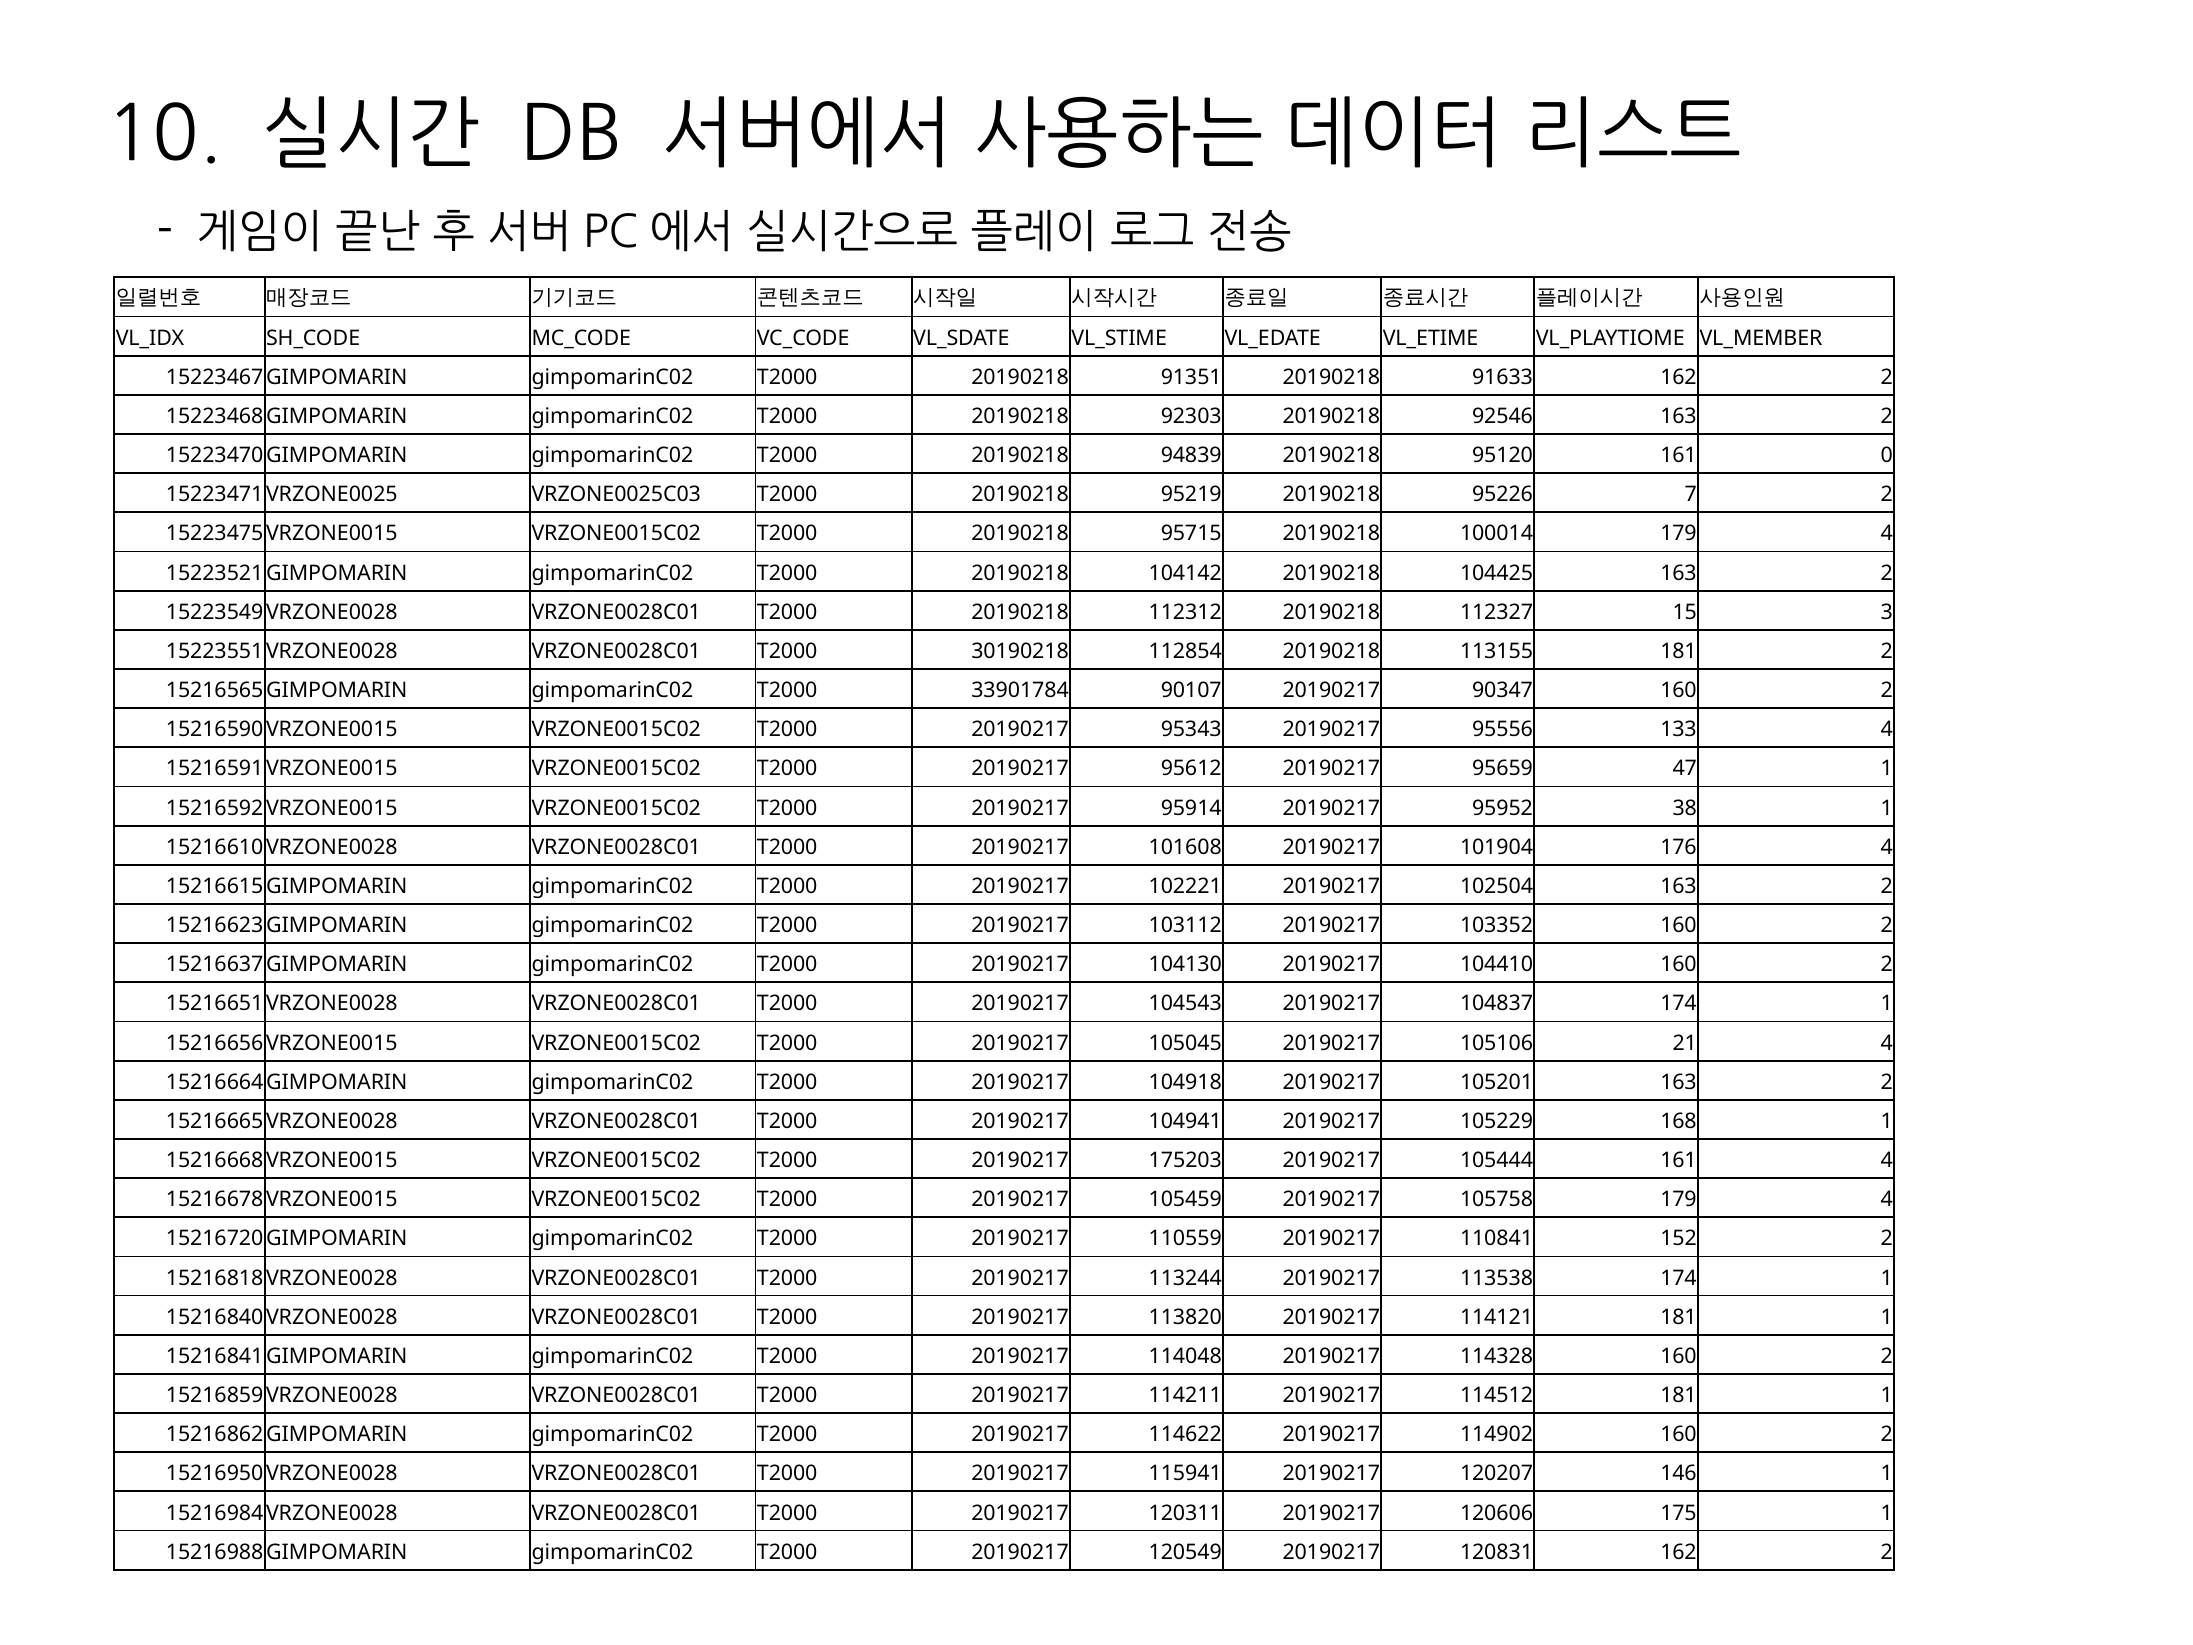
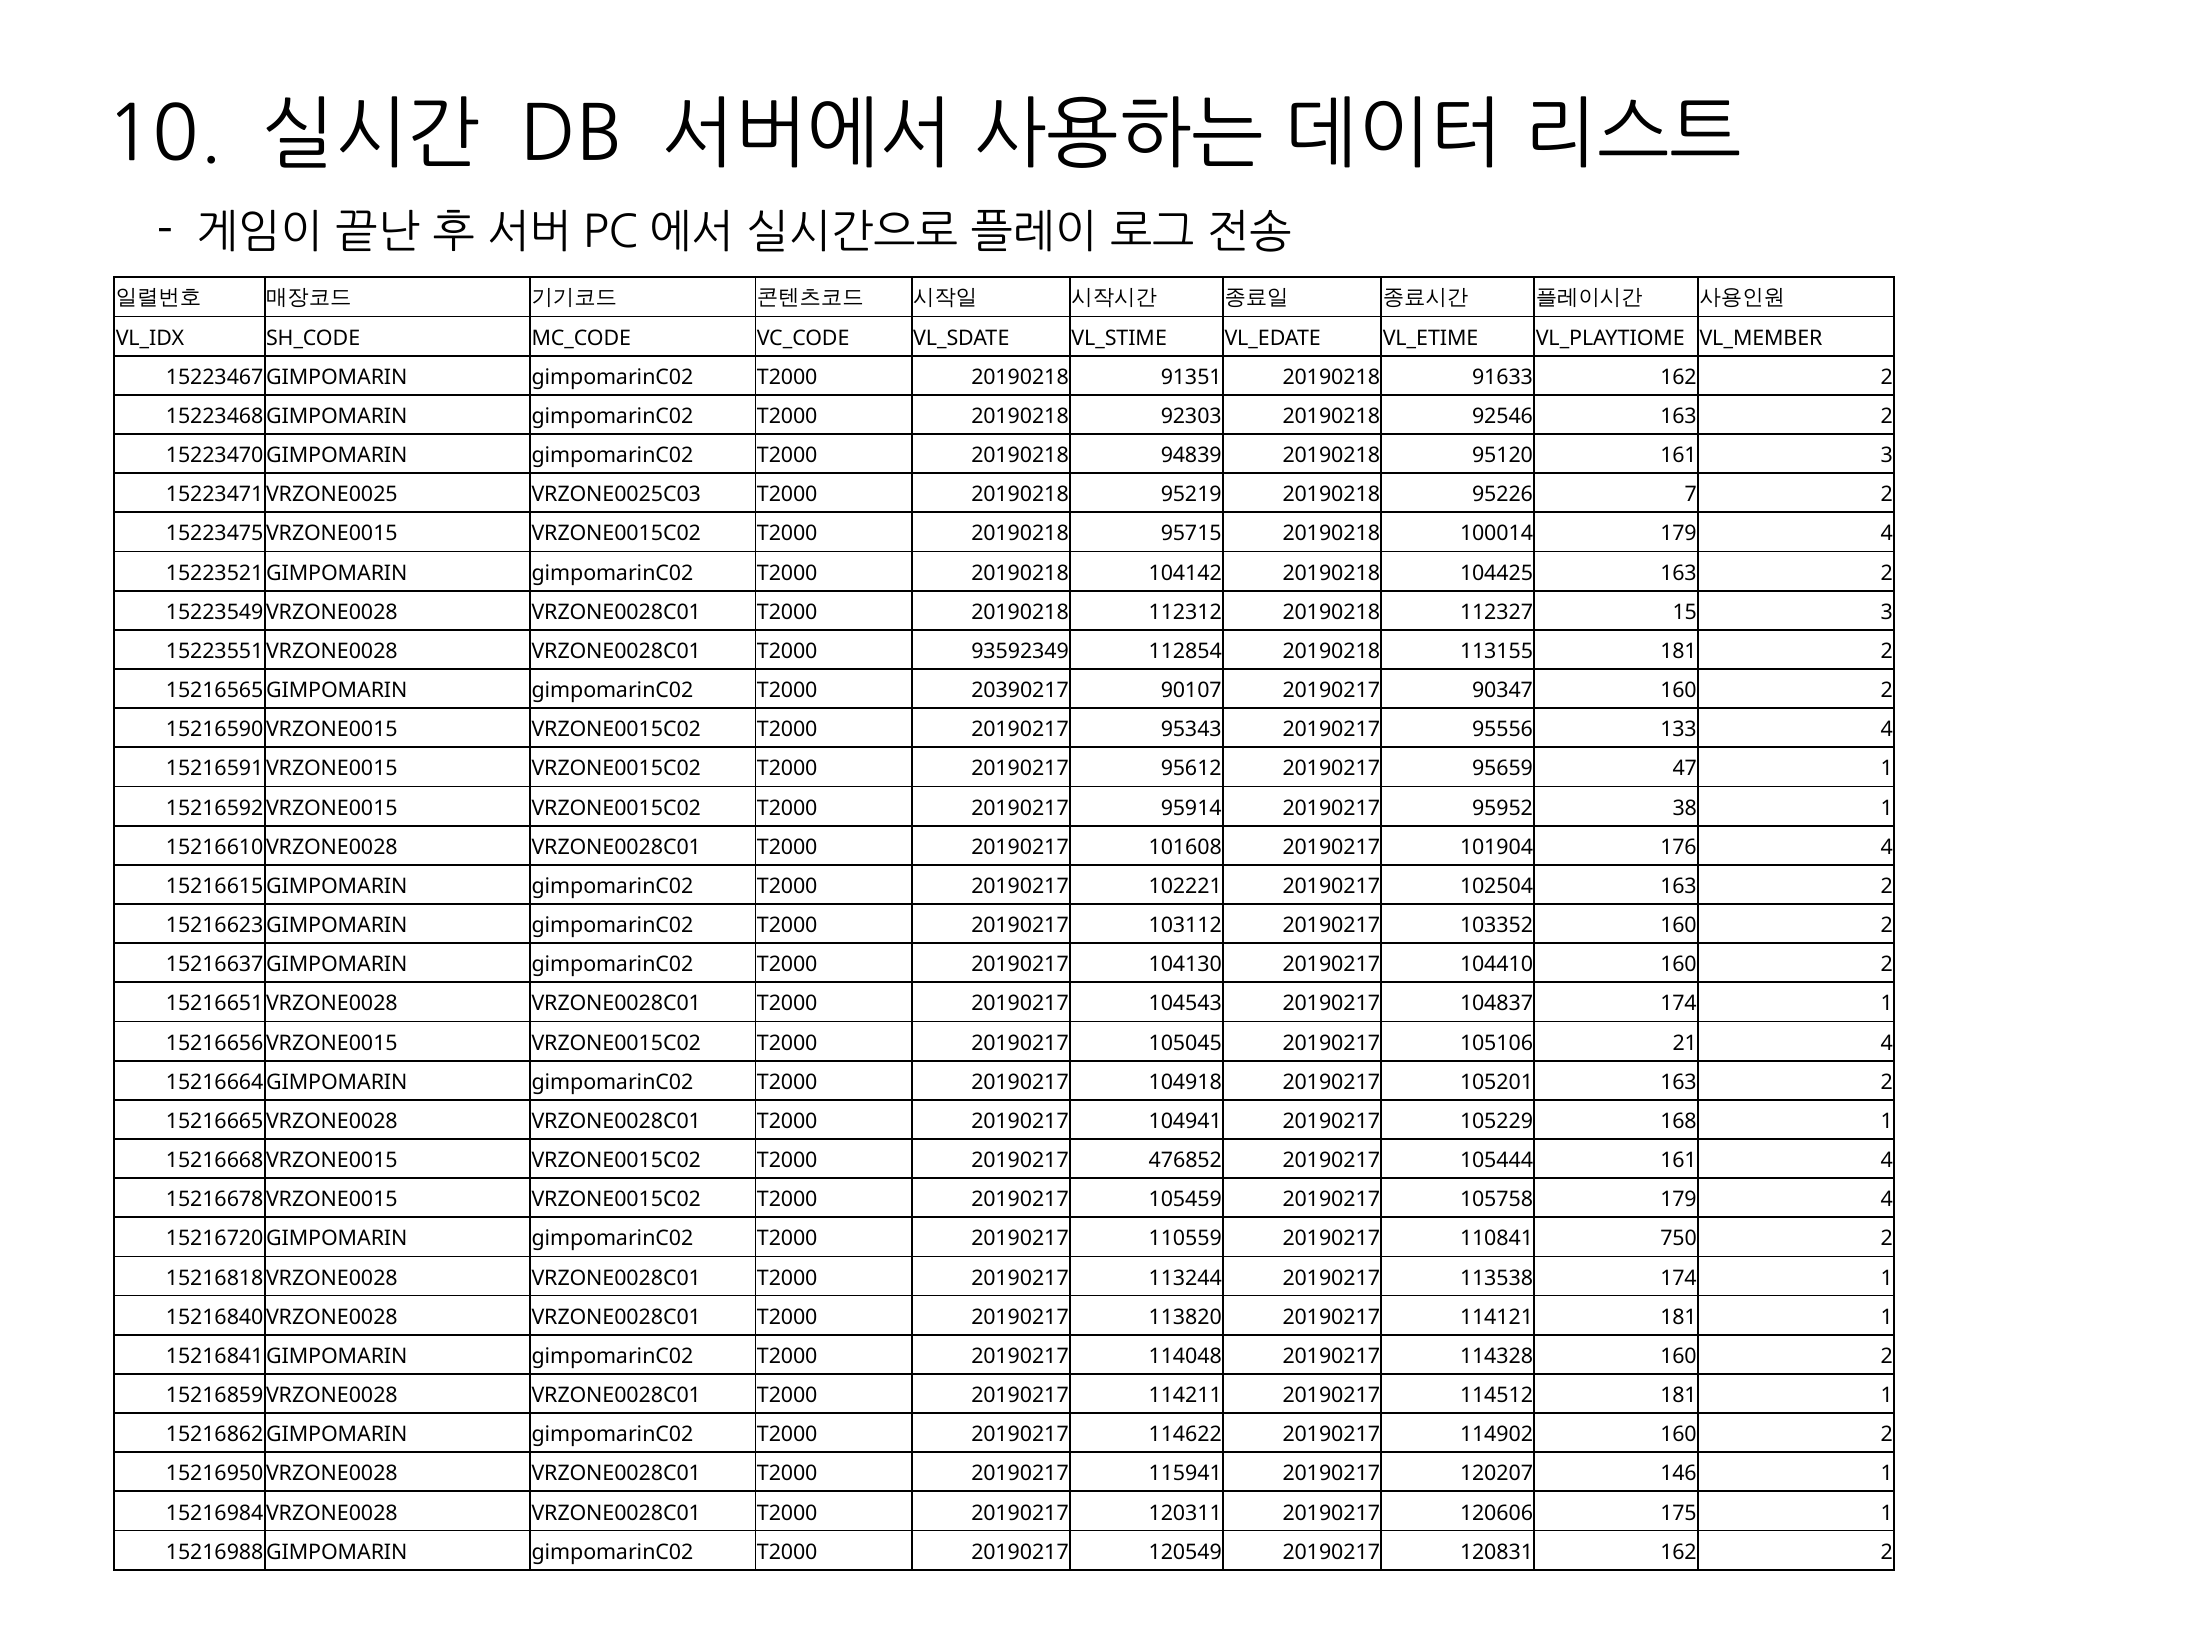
161 0: 0 -> 3
30190218: 30190218 -> 93592349
33901784: 33901784 -> 20390217
175203: 175203 -> 476852
152: 152 -> 750
